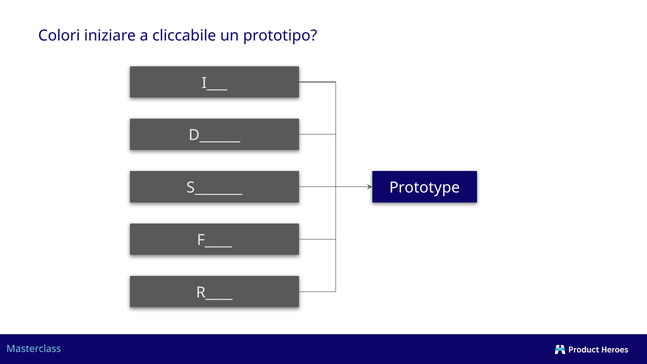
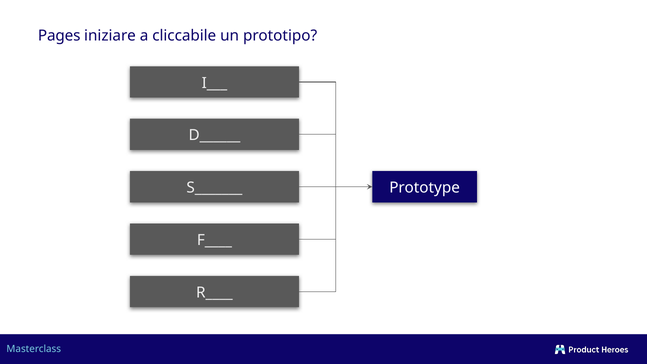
Colori: Colori -> Pages
